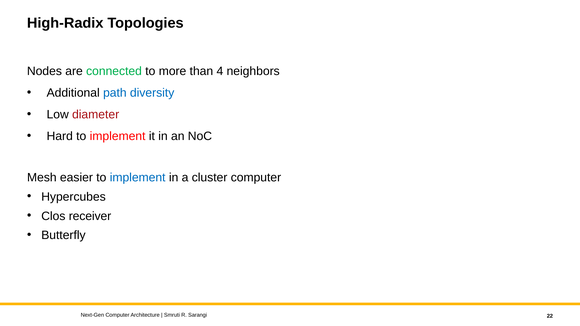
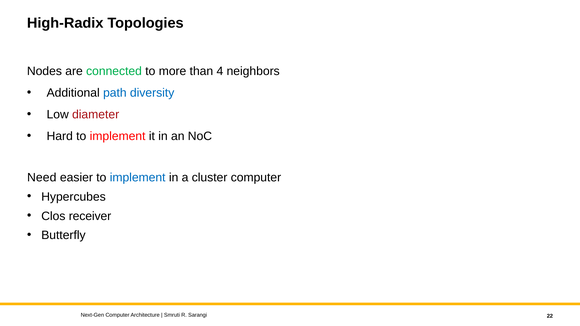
Mesh: Mesh -> Need
